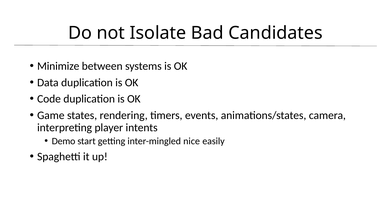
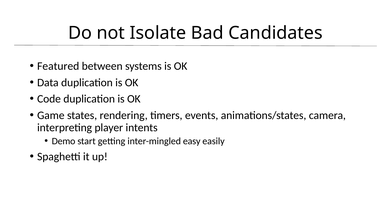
Minimize: Minimize -> Featured
nice: nice -> easy
